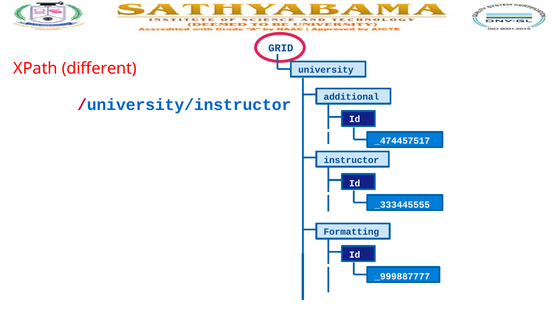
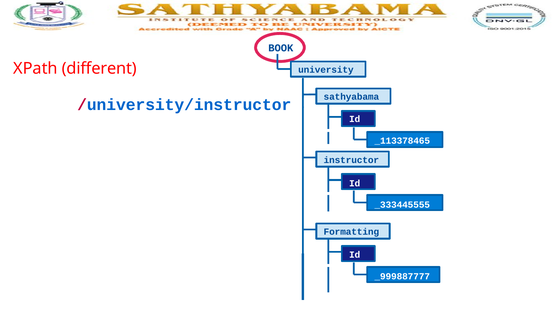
GRID: GRID -> BOOK
additional: additional -> sathyabama
_474457517: _474457517 -> _113378465
